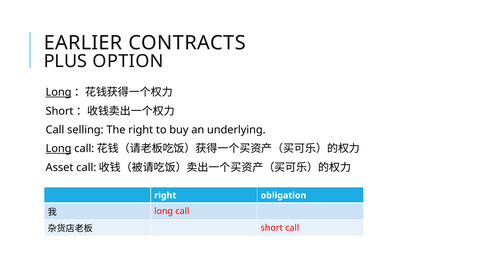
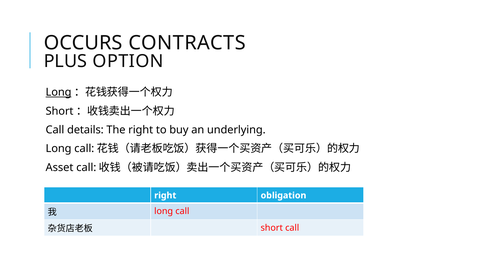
EARLIER: EARLIER -> OCCURS
selling: selling -> details
Long at (59, 149) underline: present -> none
